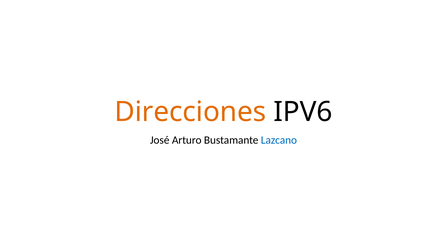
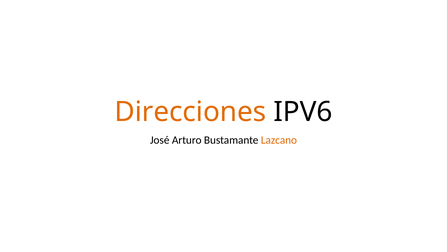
Lazcano colour: blue -> orange
